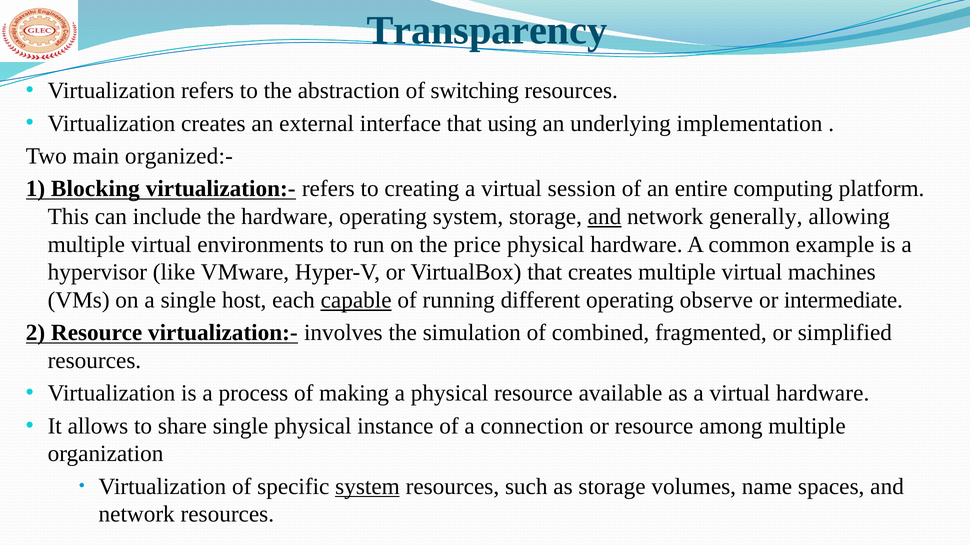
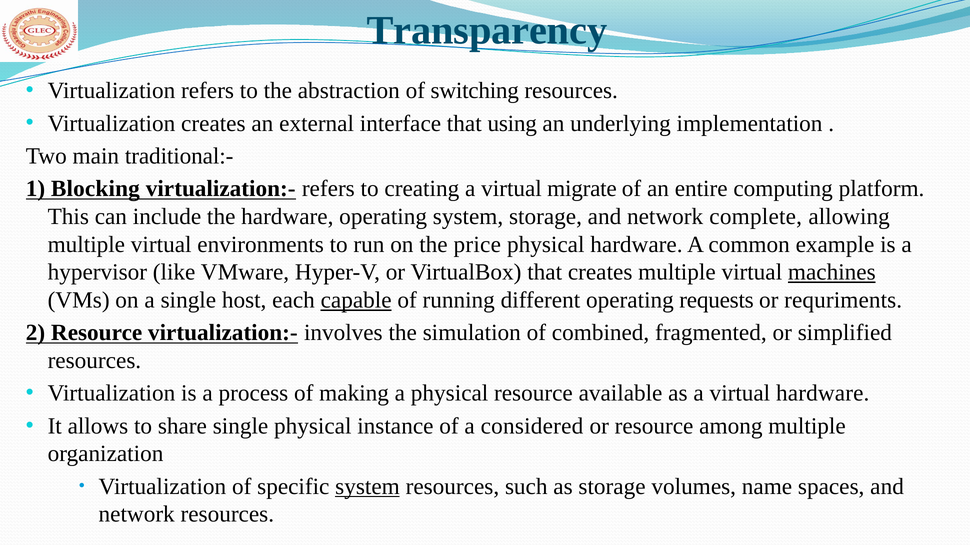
organized:-: organized:- -> traditional:-
session: session -> migrate
and at (605, 217) underline: present -> none
generally: generally -> complete
machines underline: none -> present
observe: observe -> requests
intermediate: intermediate -> requriments
connection: connection -> considered
